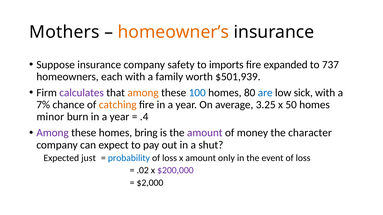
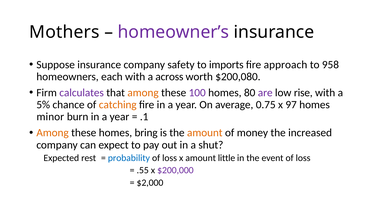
homeowner’s colour: orange -> purple
expanded: expanded -> approach
737: 737 -> 958
family: family -> across
$501,939: $501,939 -> $200,080
100 colour: blue -> purple
are colour: blue -> purple
sick: sick -> rise
7%: 7% -> 5%
3.25: 3.25 -> 0.75
50: 50 -> 97
.4: .4 -> .1
Among at (53, 133) colour: purple -> orange
amount at (205, 133) colour: purple -> orange
character: character -> increased
just: just -> rest
only: only -> little
.02: .02 -> .55
